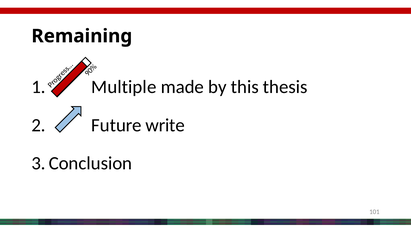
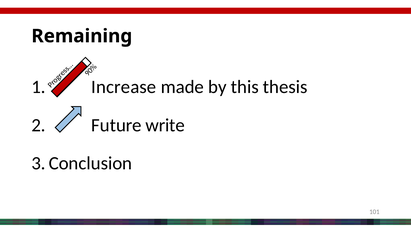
Multiple: Multiple -> Increase
